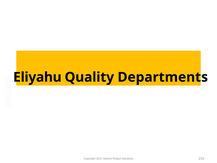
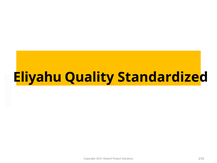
Departments: Departments -> Standardized
